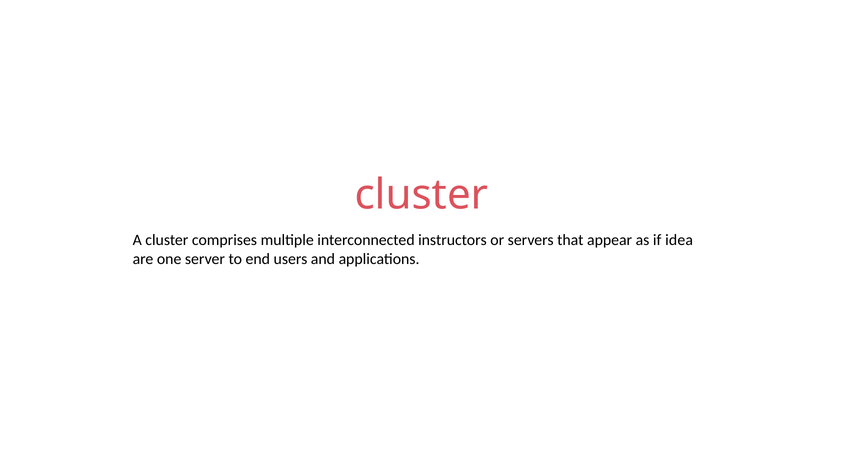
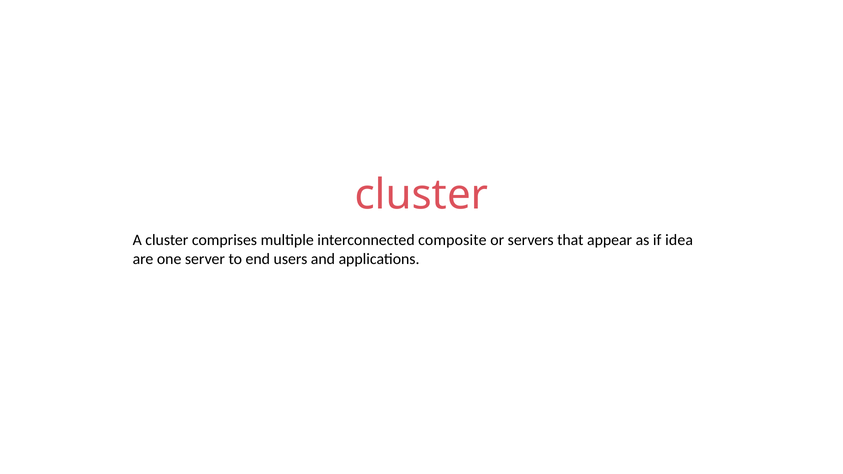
instructors: instructors -> composite
